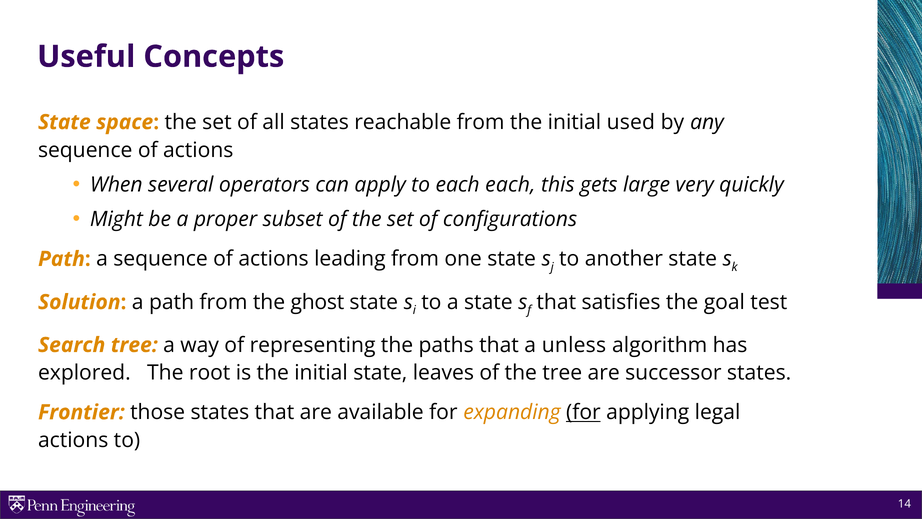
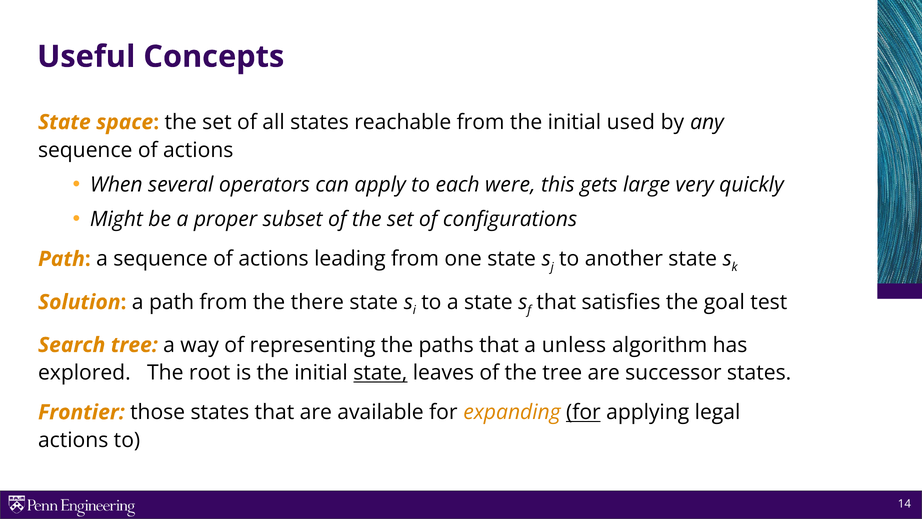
each each: each -> were
ghost: ghost -> there
state at (380, 373) underline: none -> present
